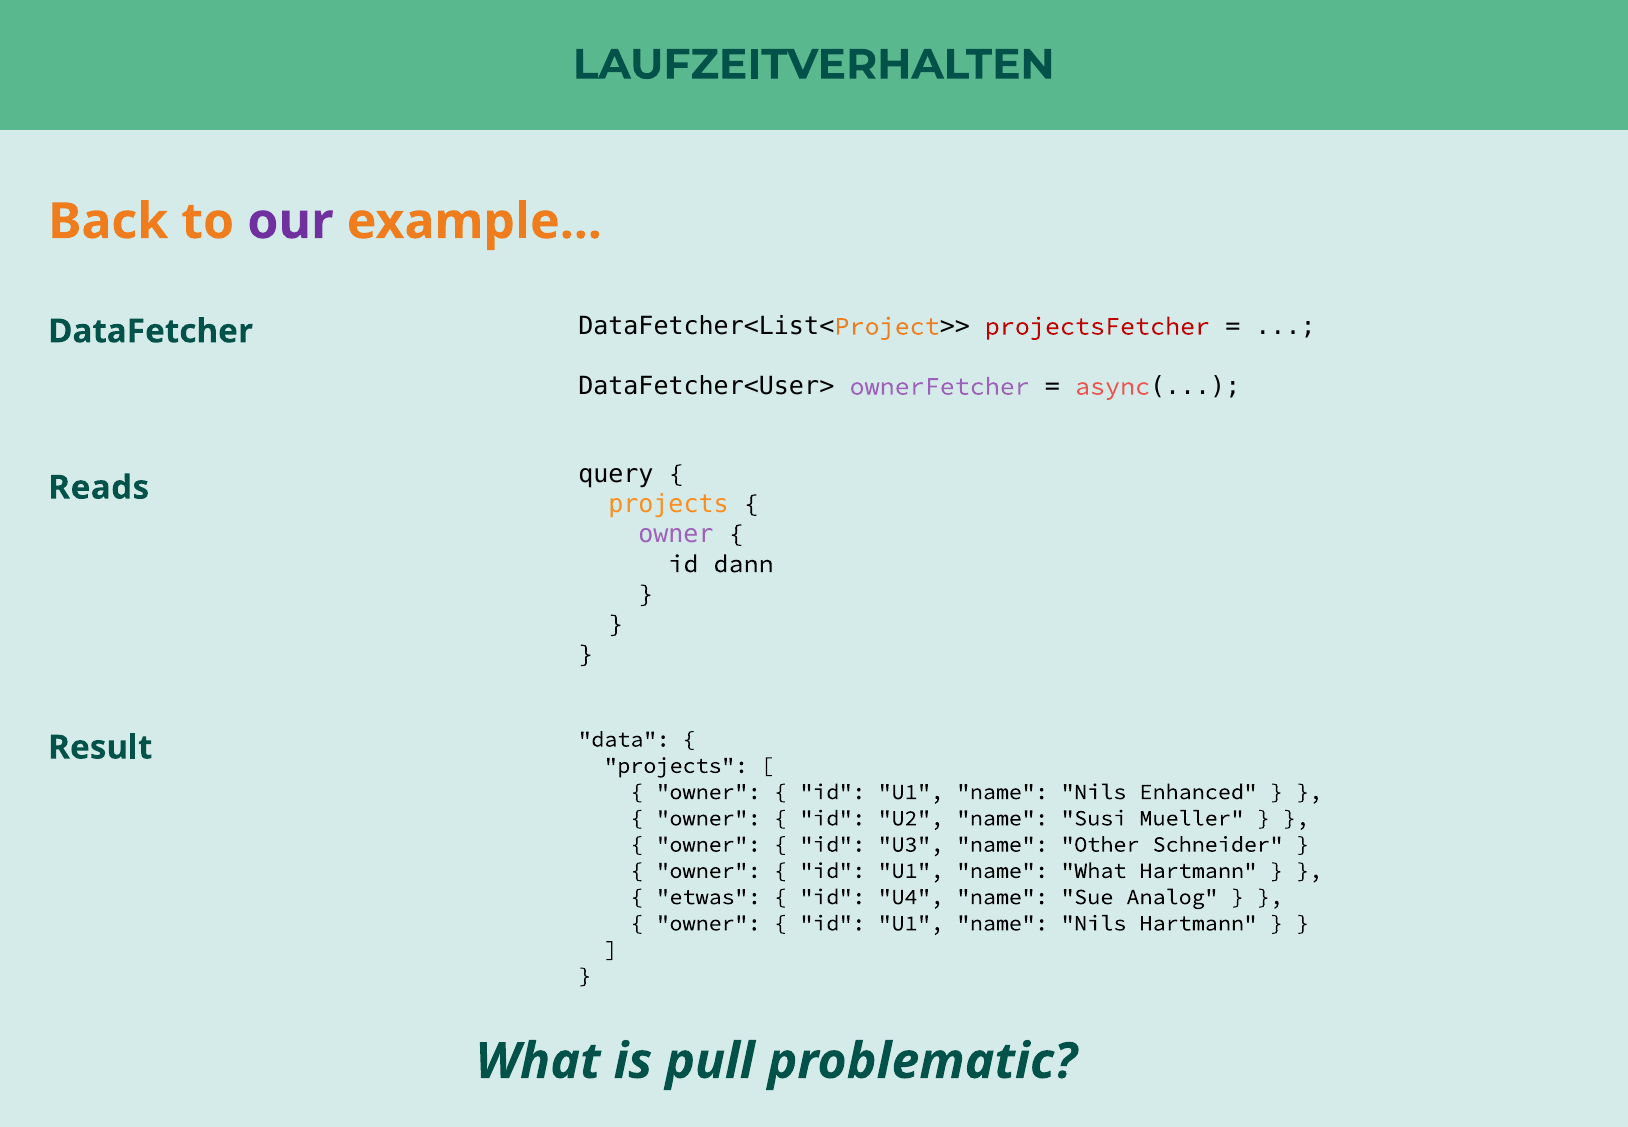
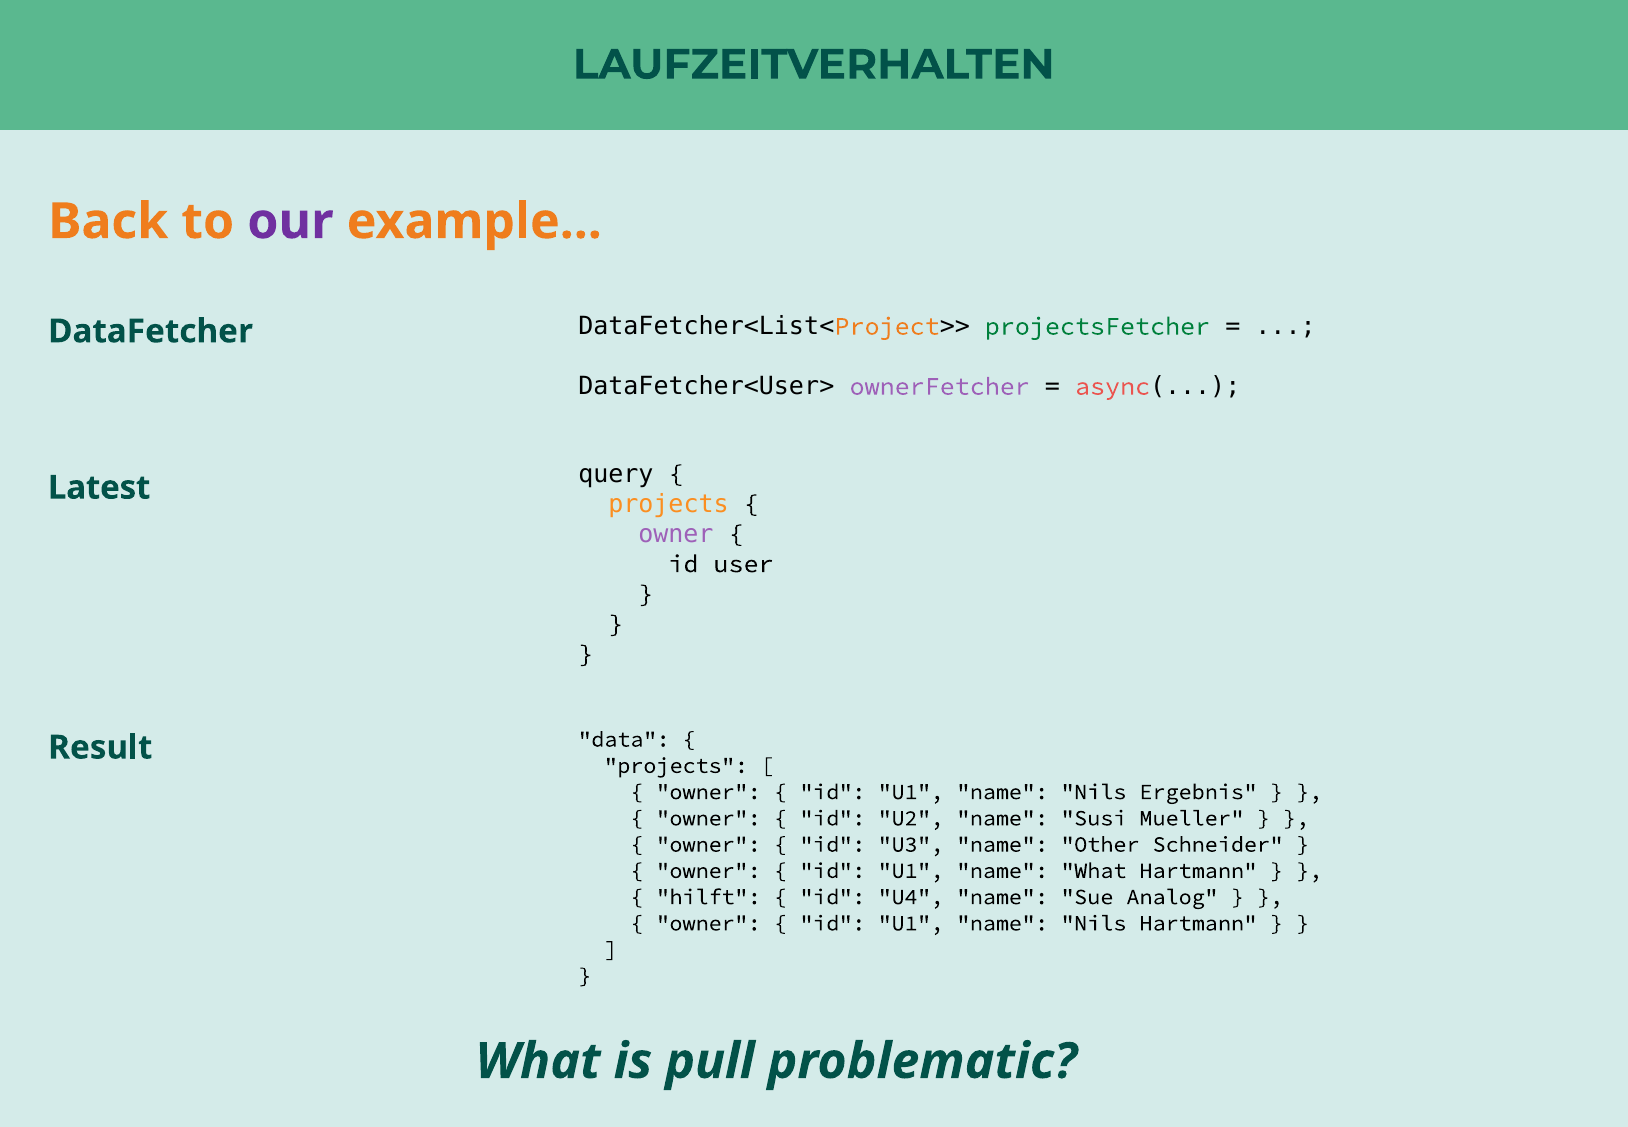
projectsFetcher colour: red -> green
Reads: Reads -> Latest
dann: dann -> user
Enhanced: Enhanced -> Ergebnis
etwas: etwas -> hilft
